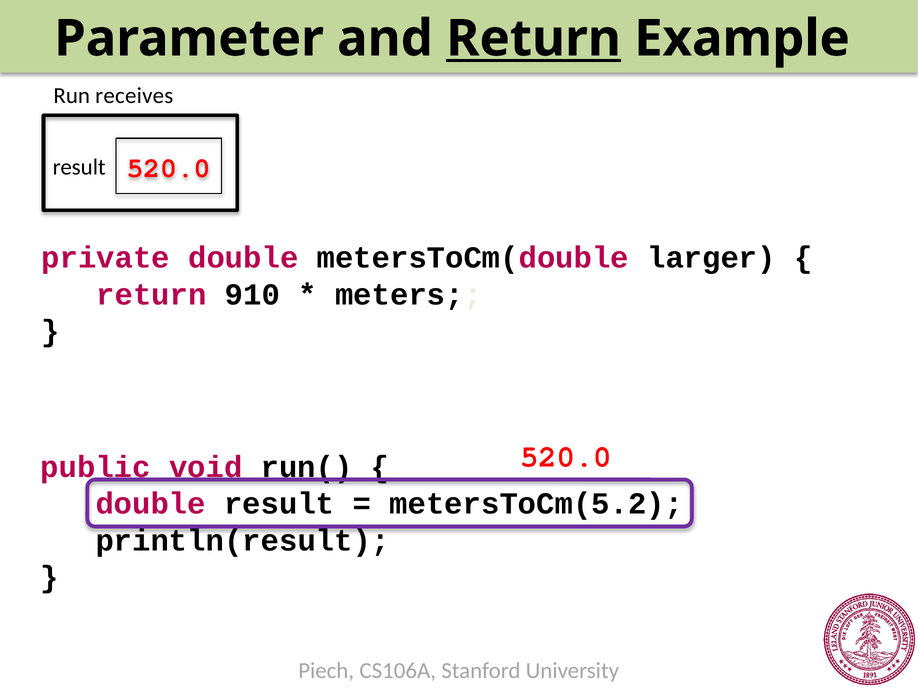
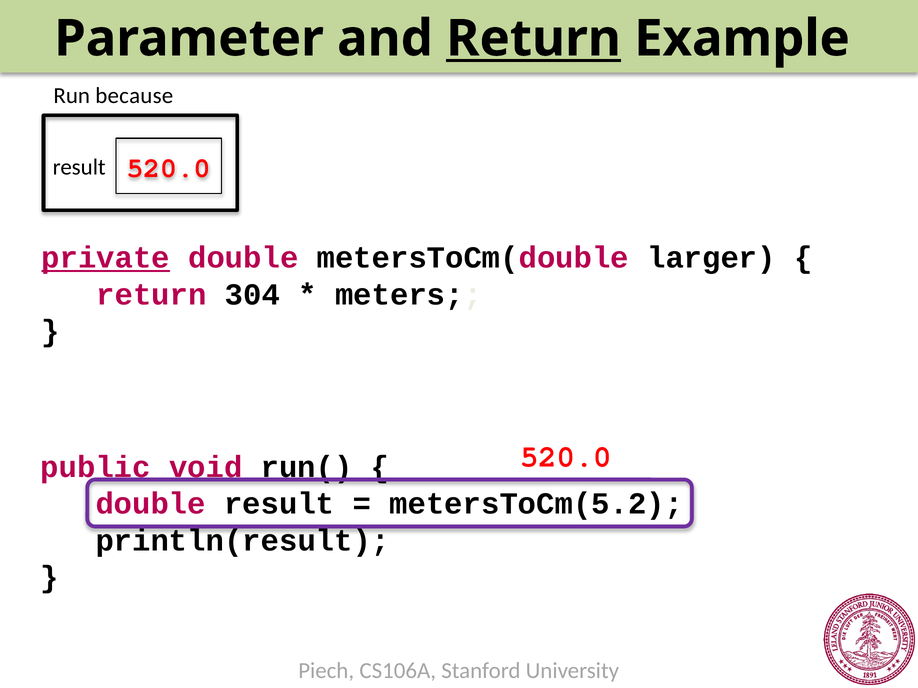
receives: receives -> because
private underline: none -> present
910: 910 -> 304
